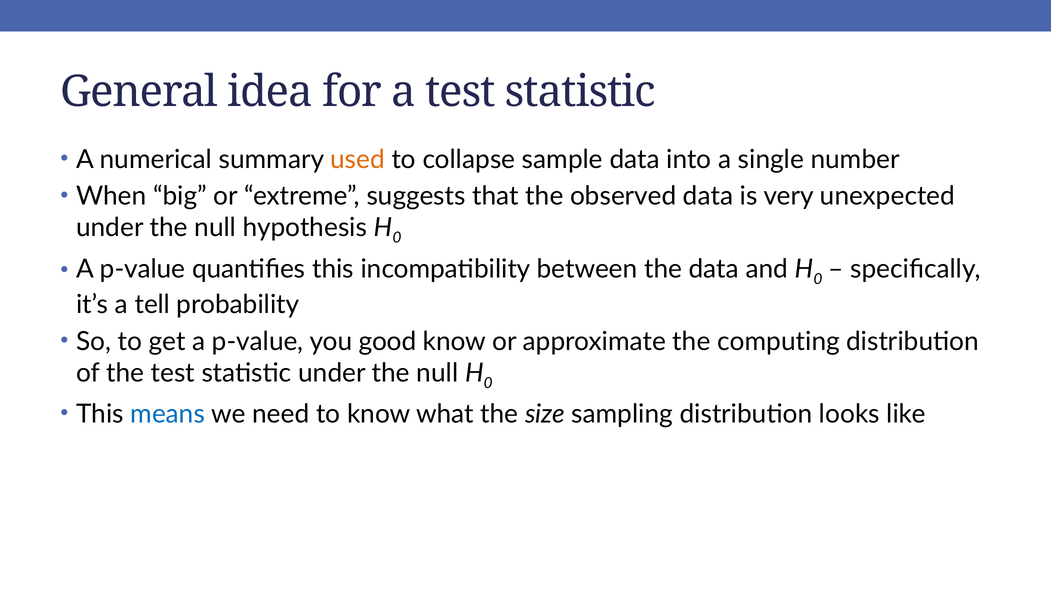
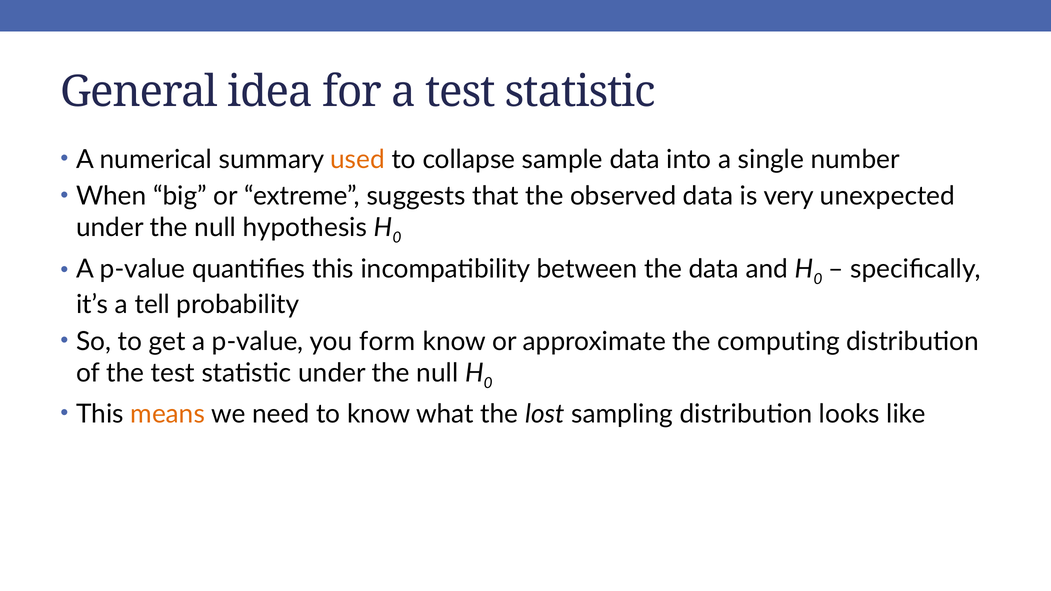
good: good -> form
means colour: blue -> orange
size: size -> lost
